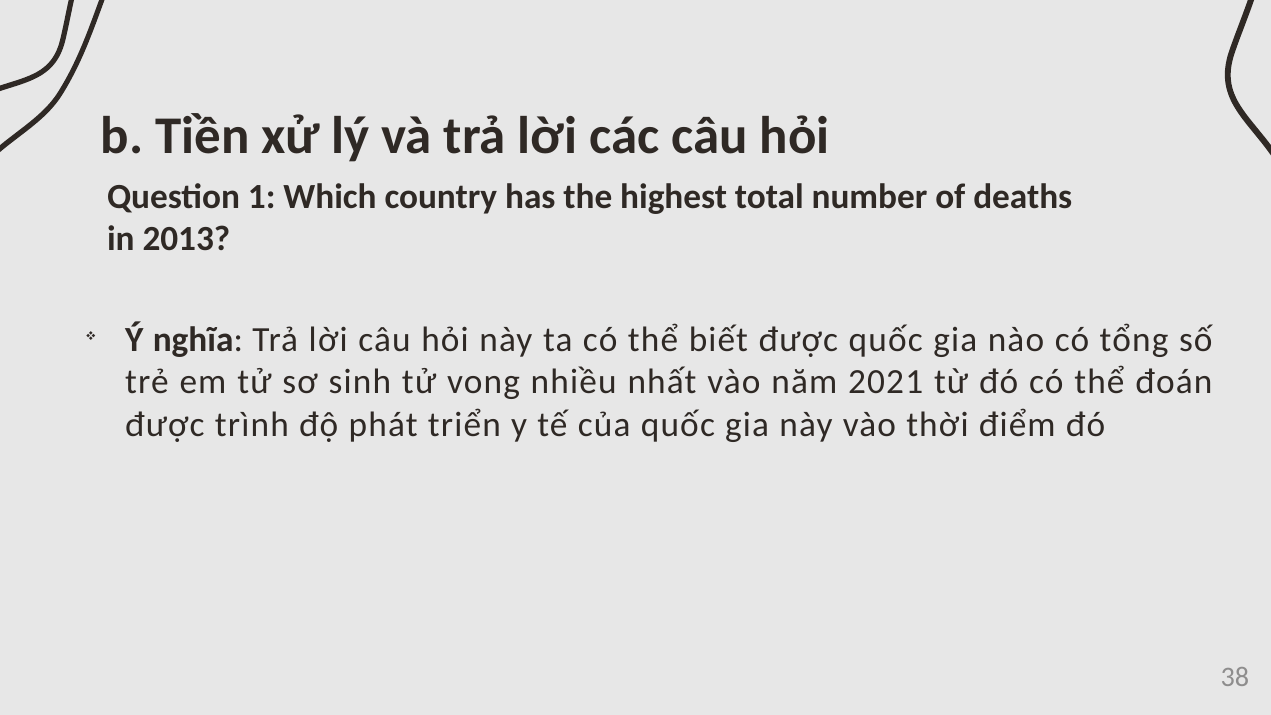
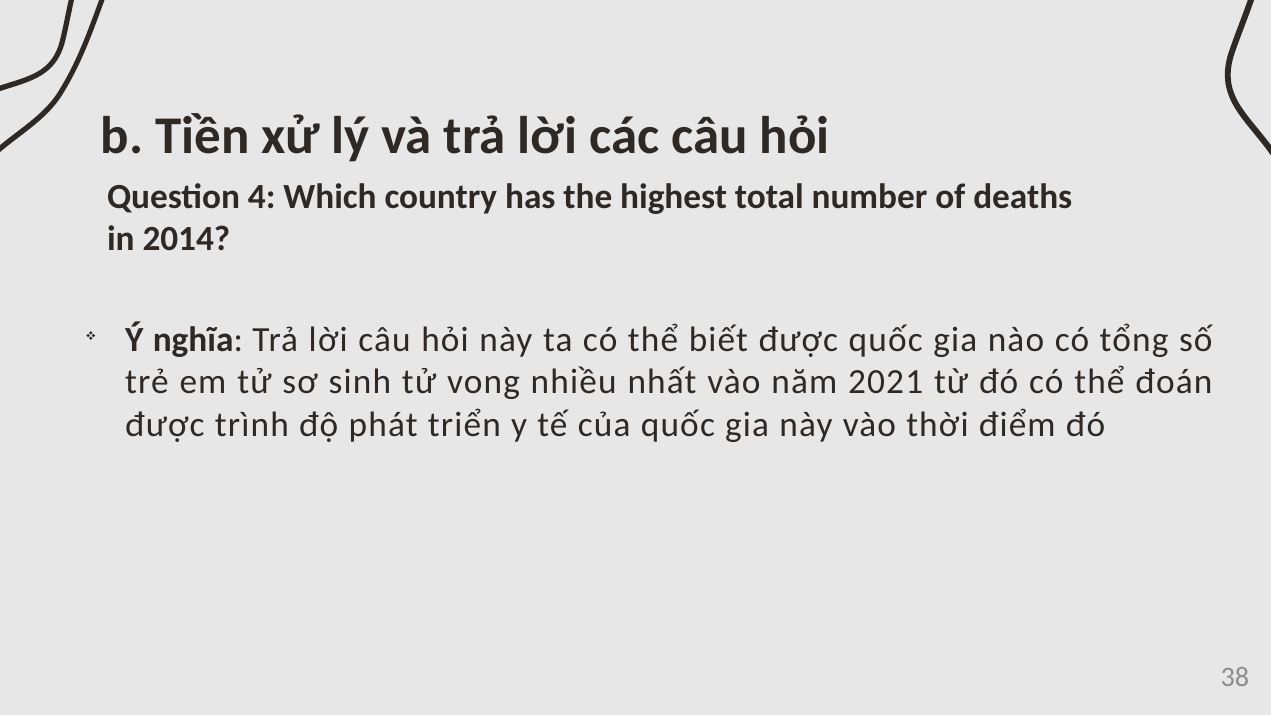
1: 1 -> 4
2013: 2013 -> 2014
